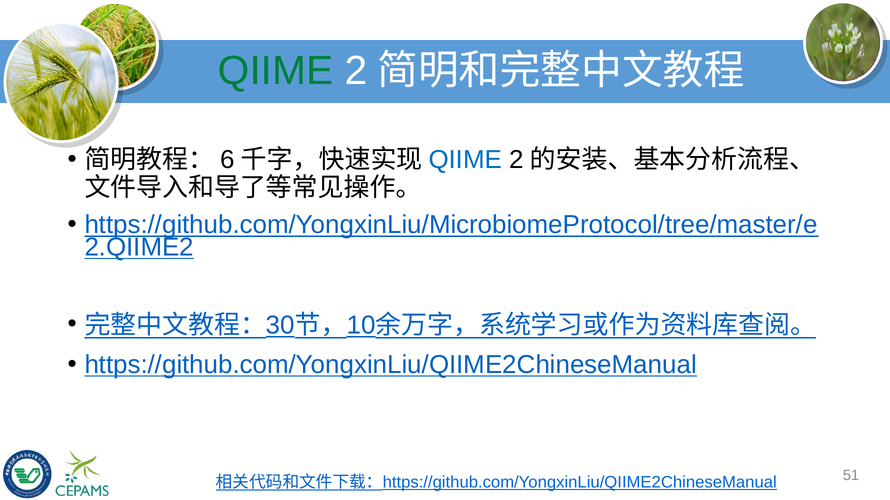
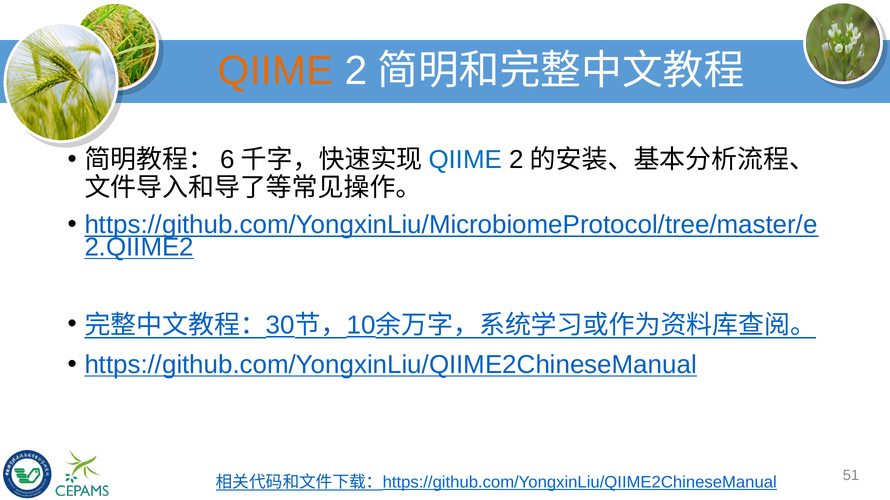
QIIME at (276, 71) colour: green -> orange
